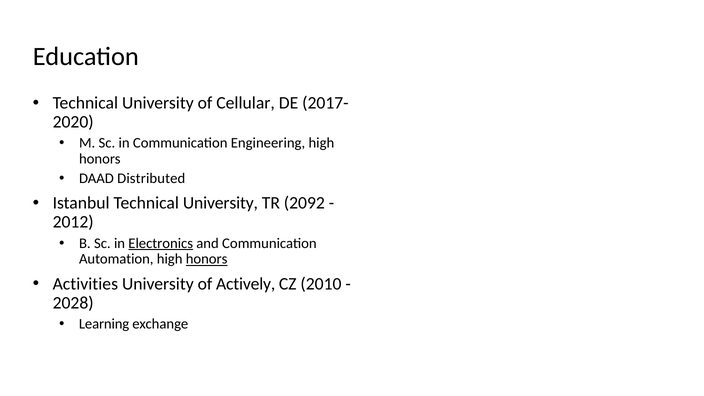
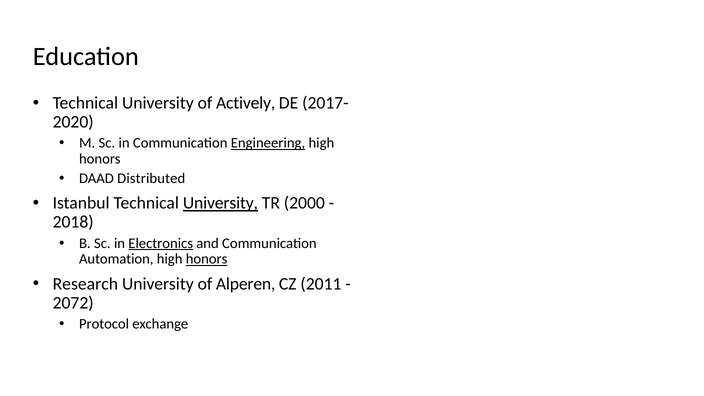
Cellular: Cellular -> Actively
Engineering underline: none -> present
University at (220, 203) underline: none -> present
2092: 2092 -> 2000
2012: 2012 -> 2018
Activities: Activities -> Research
Actively: Actively -> Alperen
2010: 2010 -> 2011
2028: 2028 -> 2072
Learning: Learning -> Protocol
